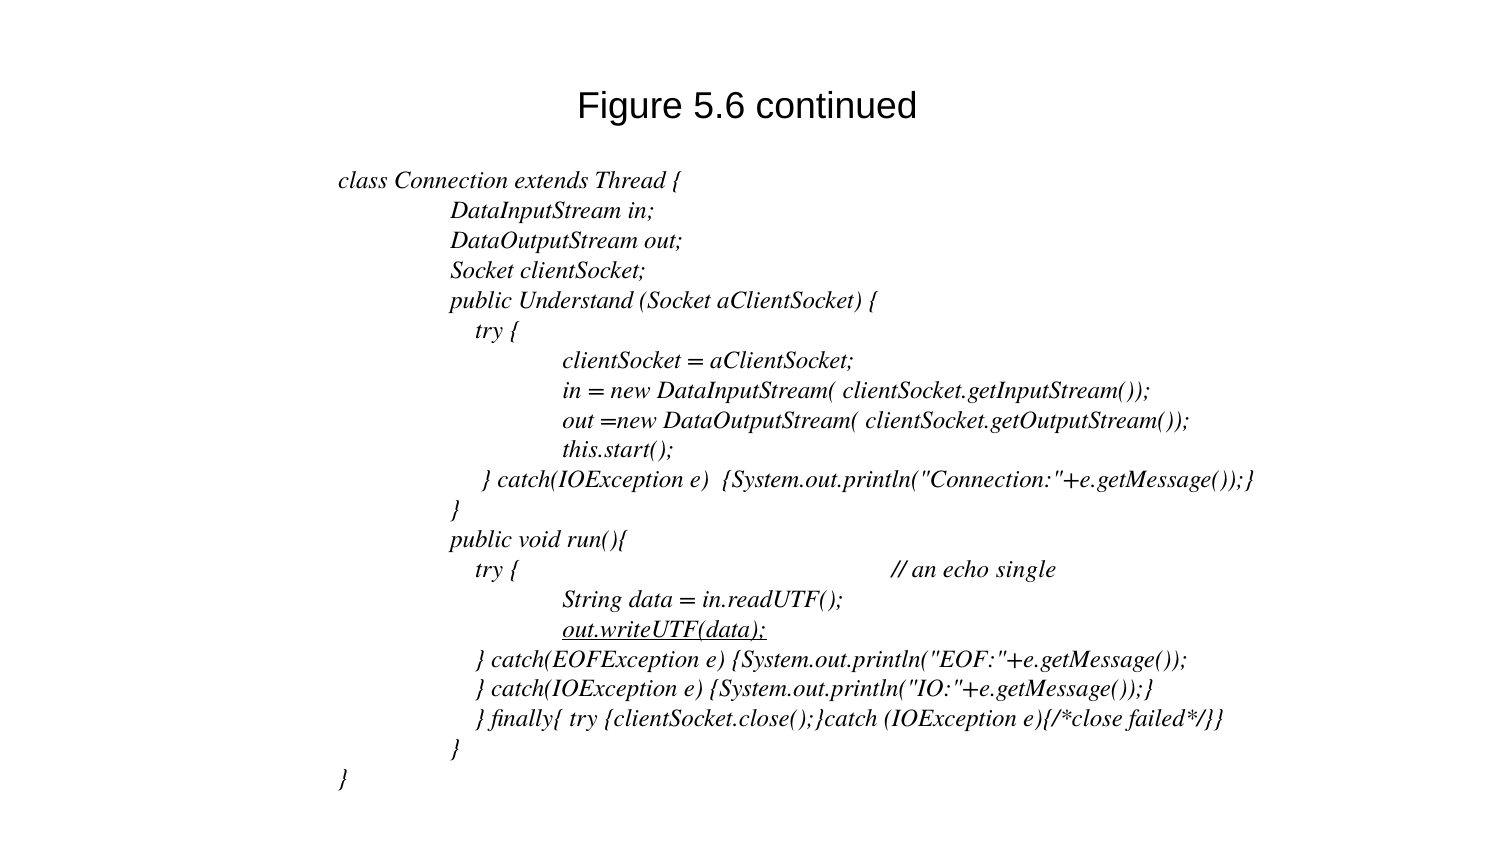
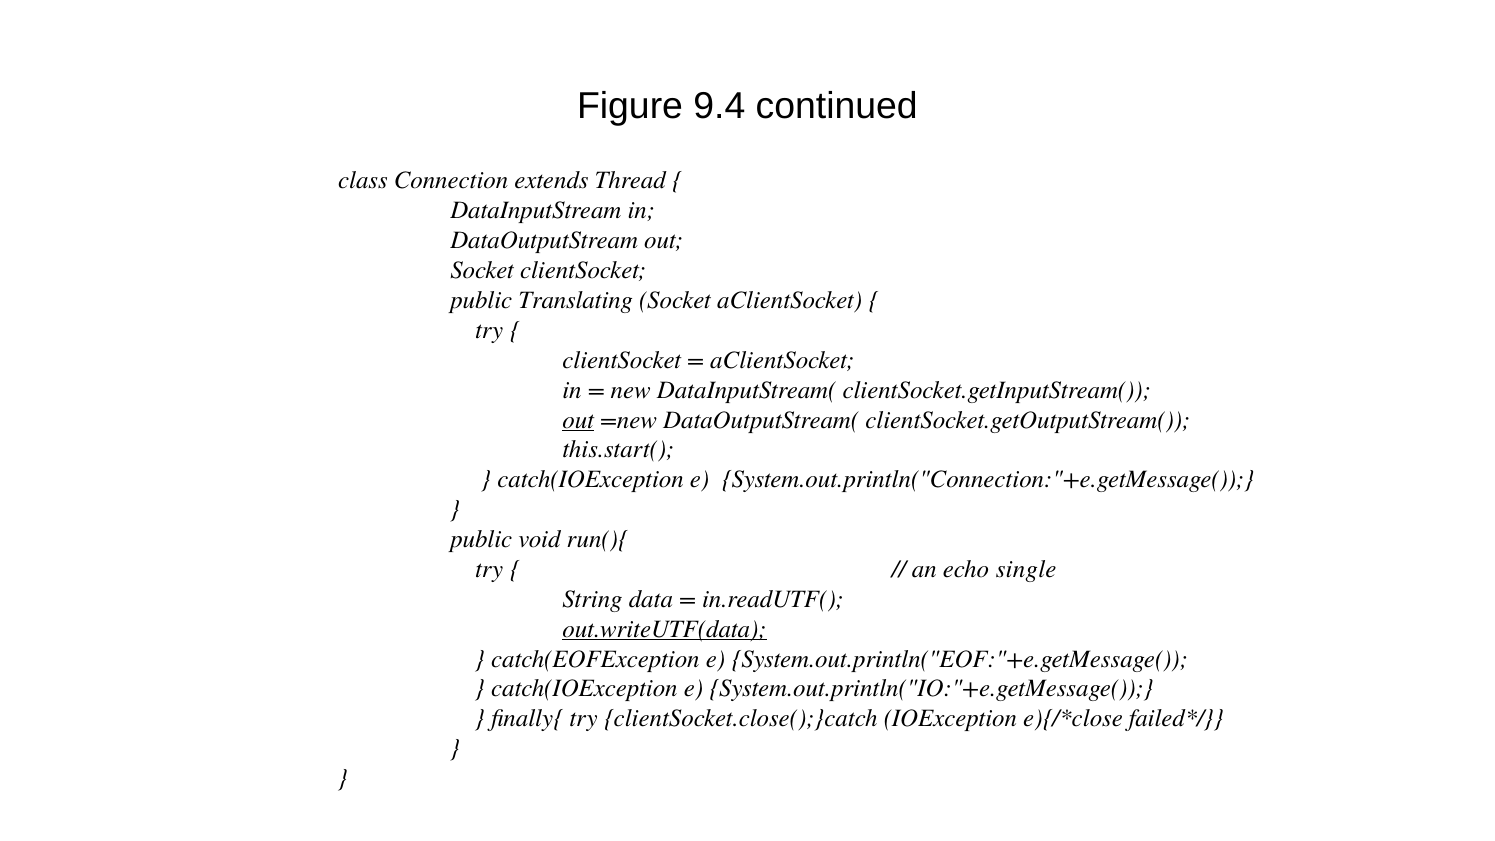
5.6: 5.6 -> 9.4
Understand: Understand -> Translating
out at (578, 420) underline: none -> present
